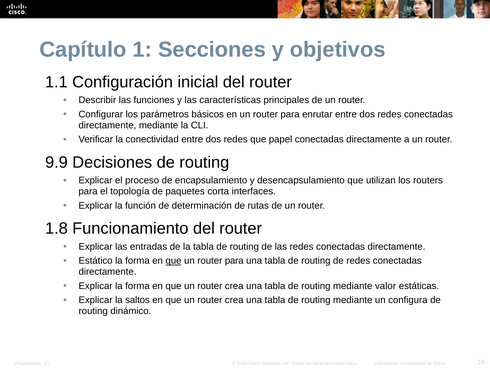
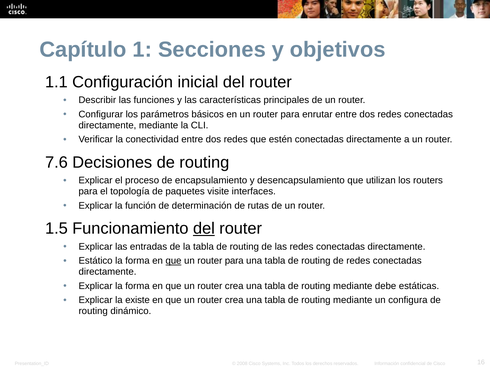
papel: papel -> estén
9.9: 9.9 -> 7.6
corta: corta -> visite
1.8: 1.8 -> 1.5
del at (204, 228) underline: none -> present
valor: valor -> debe
saltos: saltos -> existe
